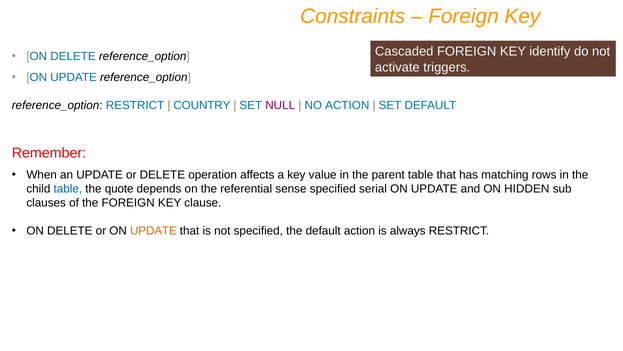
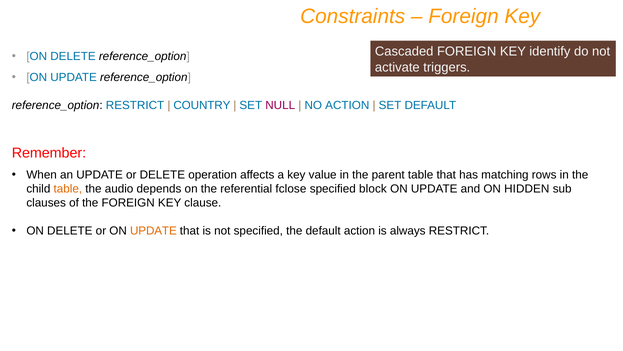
table at (68, 189) colour: blue -> orange
quote: quote -> audio
sense: sense -> fclose
serial: serial -> block
